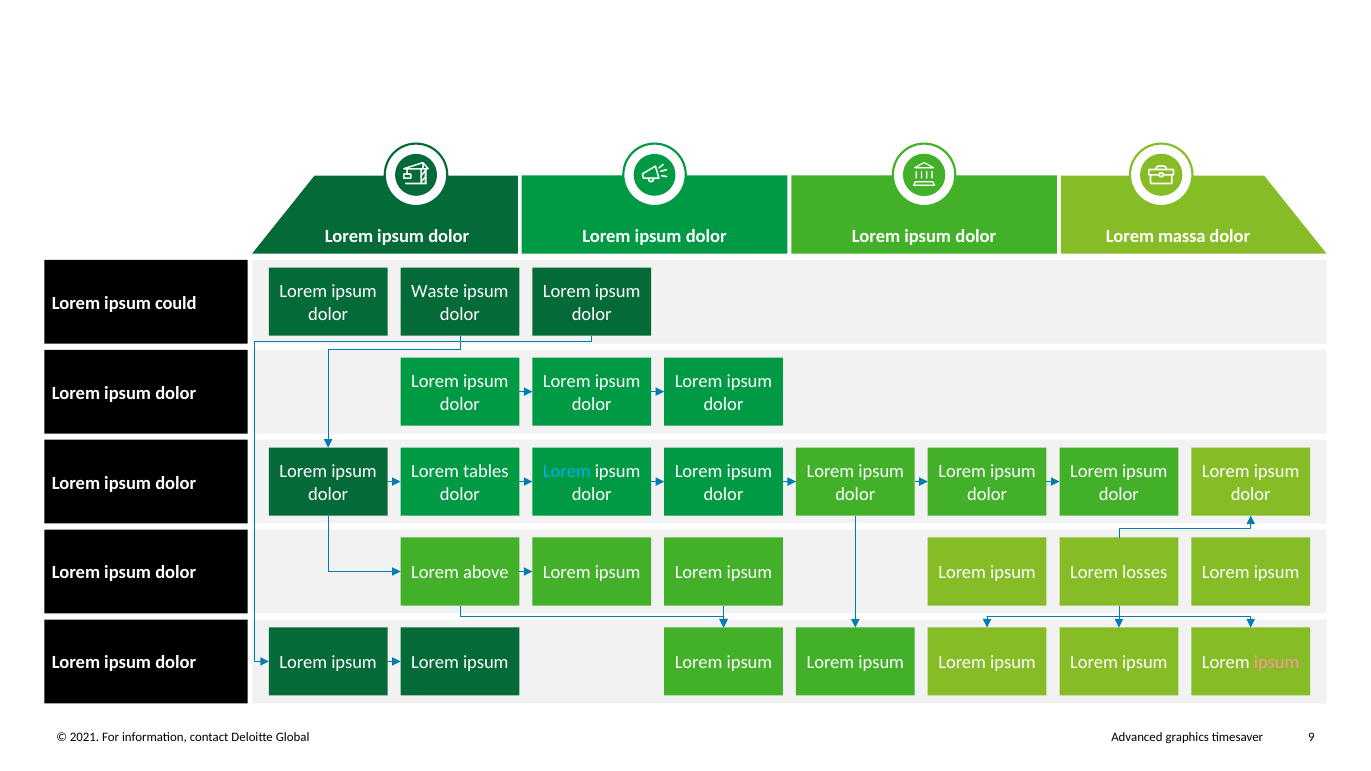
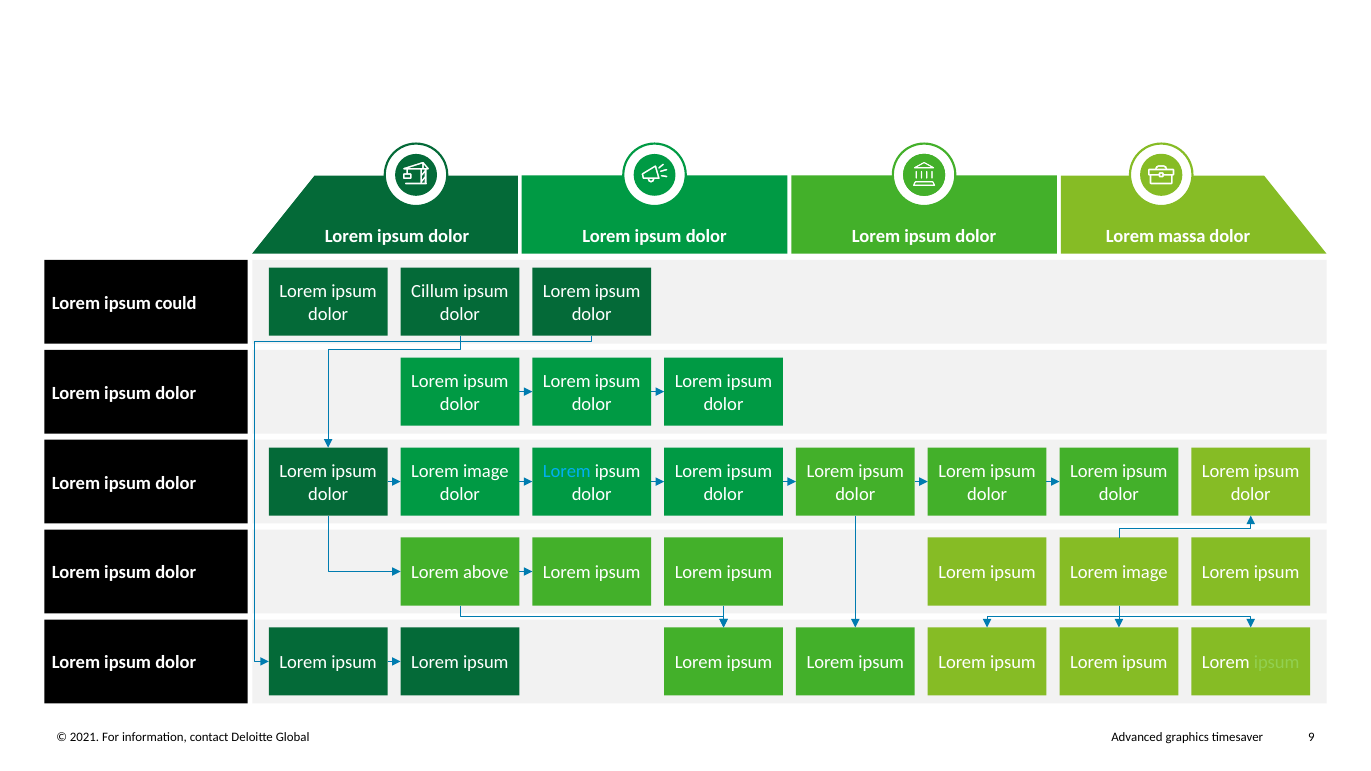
Waste: Waste -> Cillum
tables at (486, 472): tables -> image
ipsum Lorem losses: losses -> image
ipsum at (1277, 663) colour: pink -> light green
